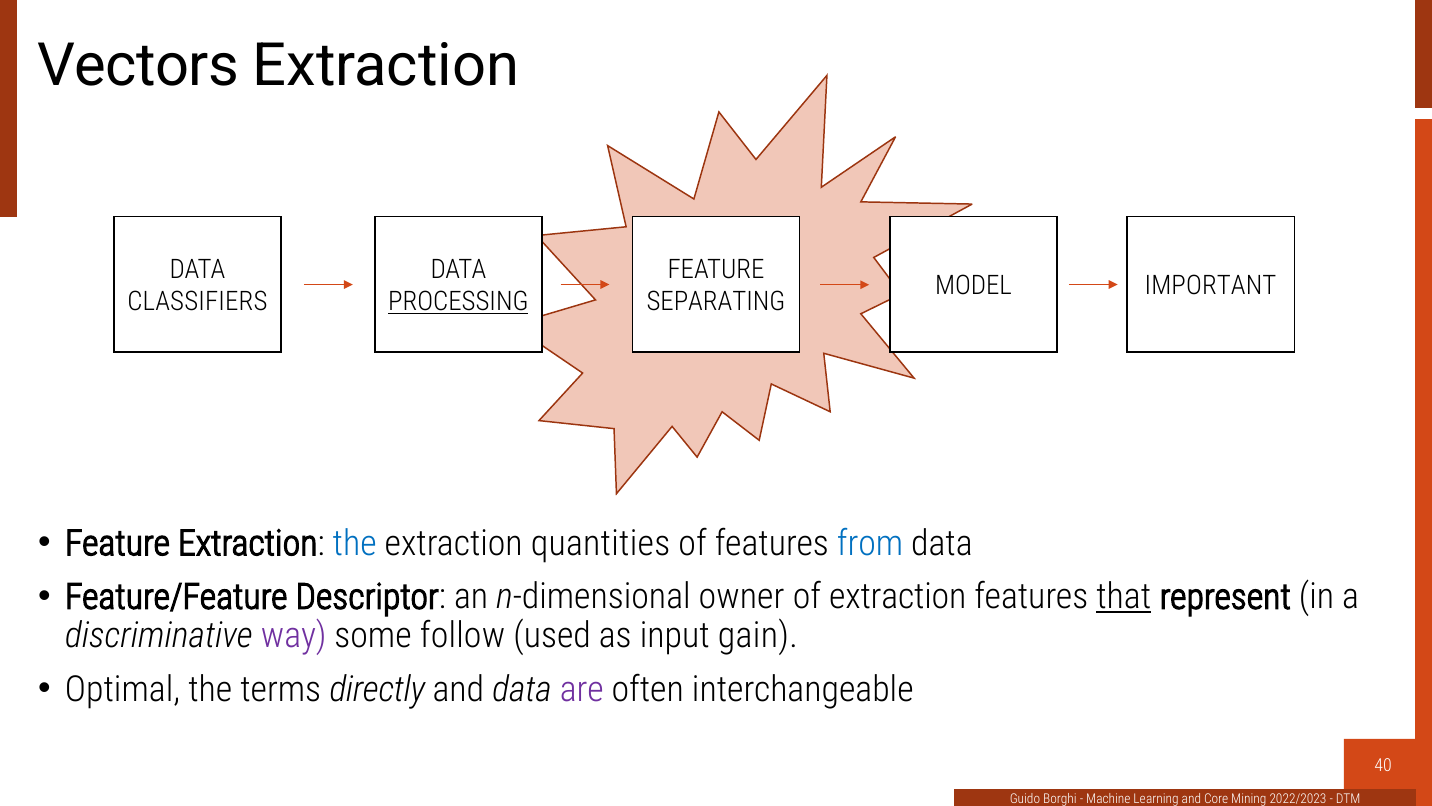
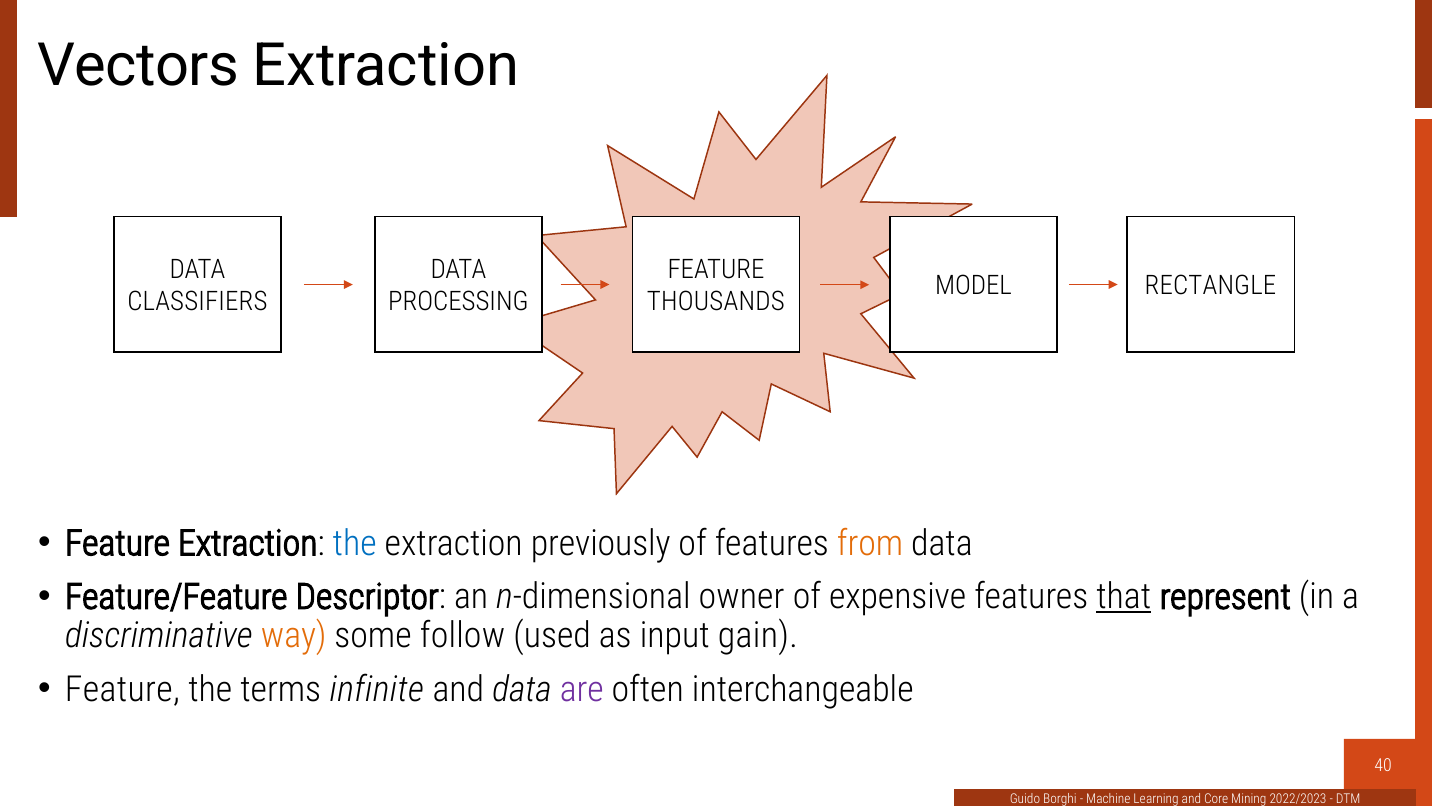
IMPORTANT: IMPORTANT -> RECTANGLE
PROCESSING underline: present -> none
SEPARATING: SEPARATING -> THOUSANDS
quantities: quantities -> previously
from colour: blue -> orange
of extraction: extraction -> expensive
way colour: purple -> orange
Optimal at (123, 689): Optimal -> Feature
directly: directly -> infinite
